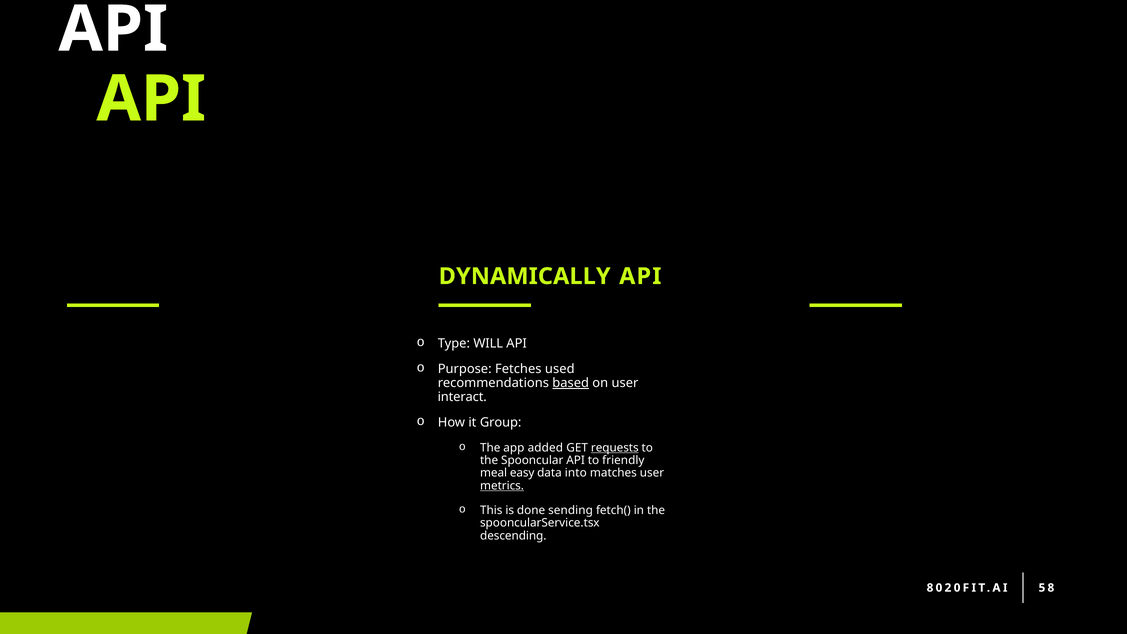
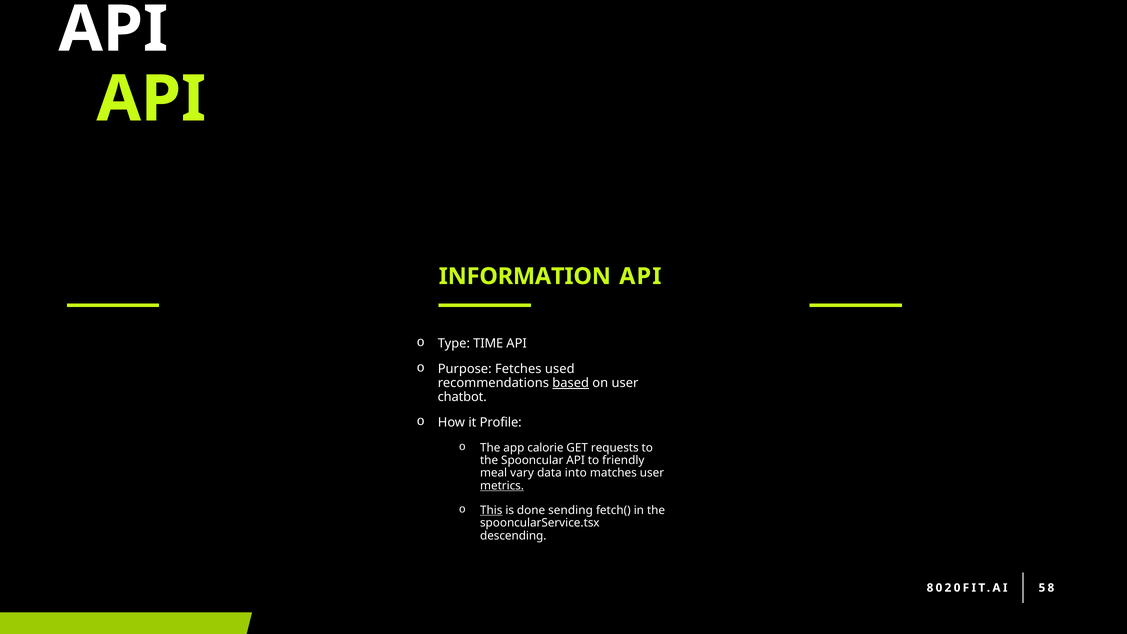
DYNAMICALLY: DYNAMICALLY -> INFORMATION
WILL: WILL -> TIME
interact: interact -> chatbot
Group: Group -> Profile
added: added -> calorie
requests underline: present -> none
easy: easy -> vary
This underline: none -> present
